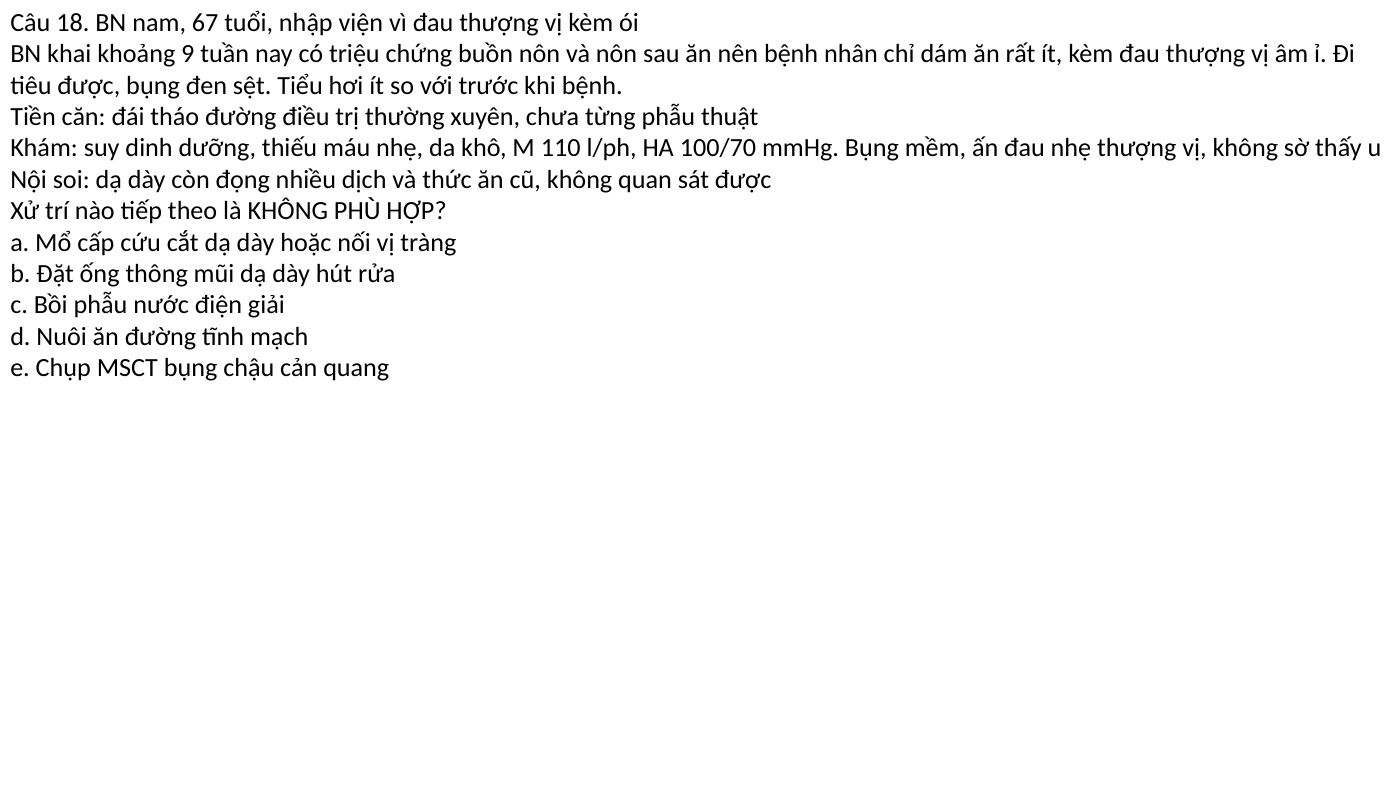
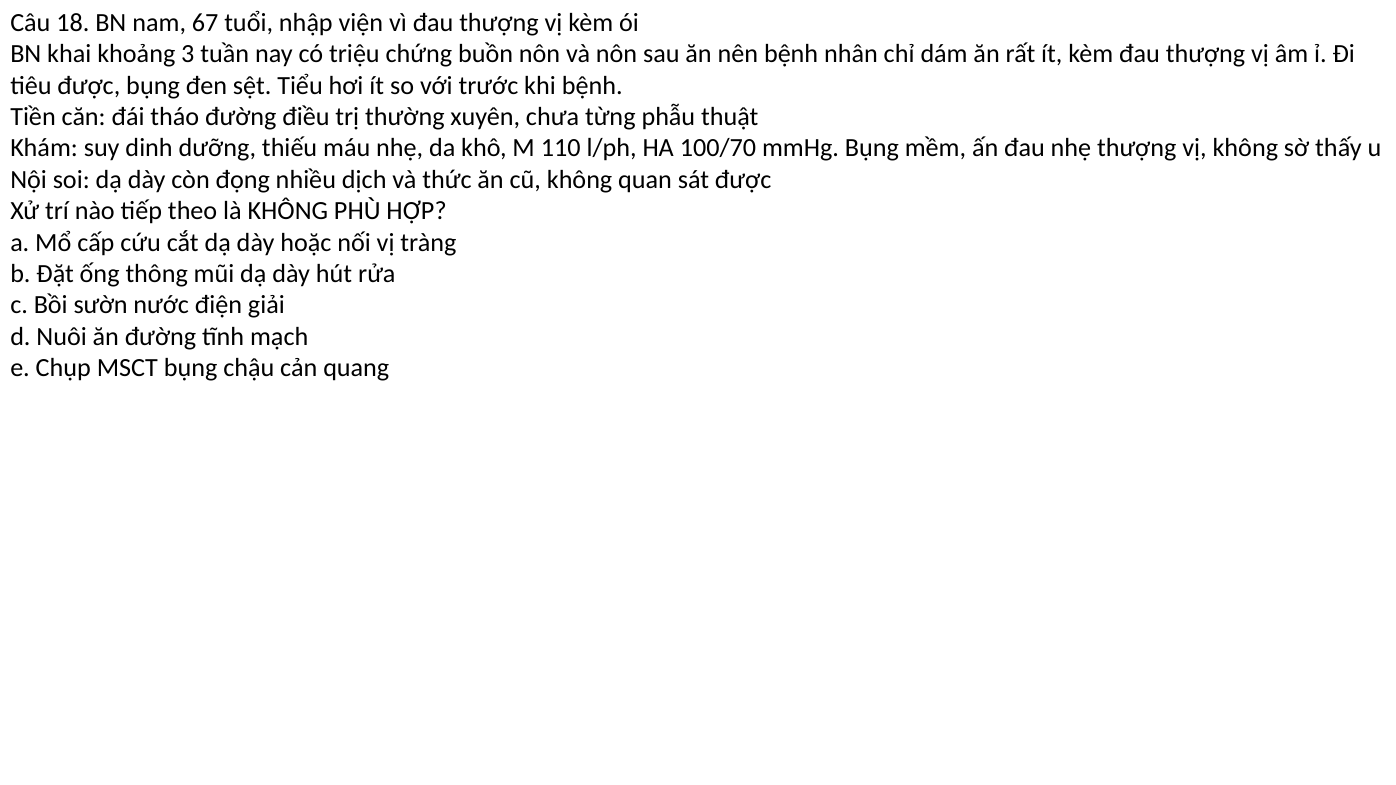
9: 9 -> 3
Bồi phẫu: phẫu -> sườn
